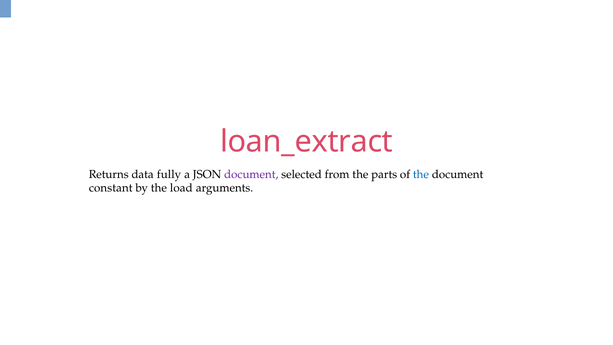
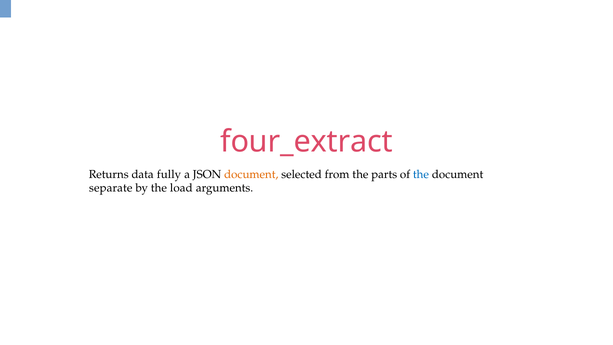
loan_extract: loan_extract -> four_extract
document at (251, 174) colour: purple -> orange
constant: constant -> separate
